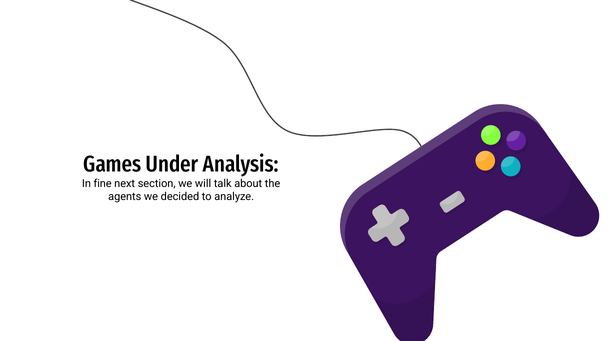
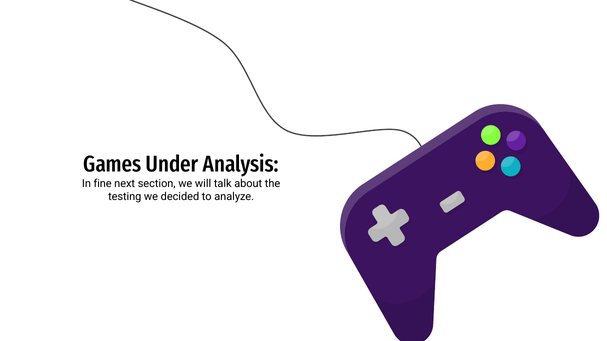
agents: agents -> testing
